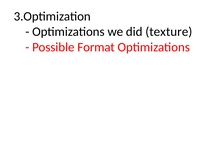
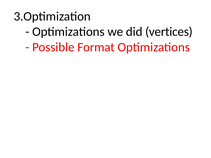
texture: texture -> vertices
